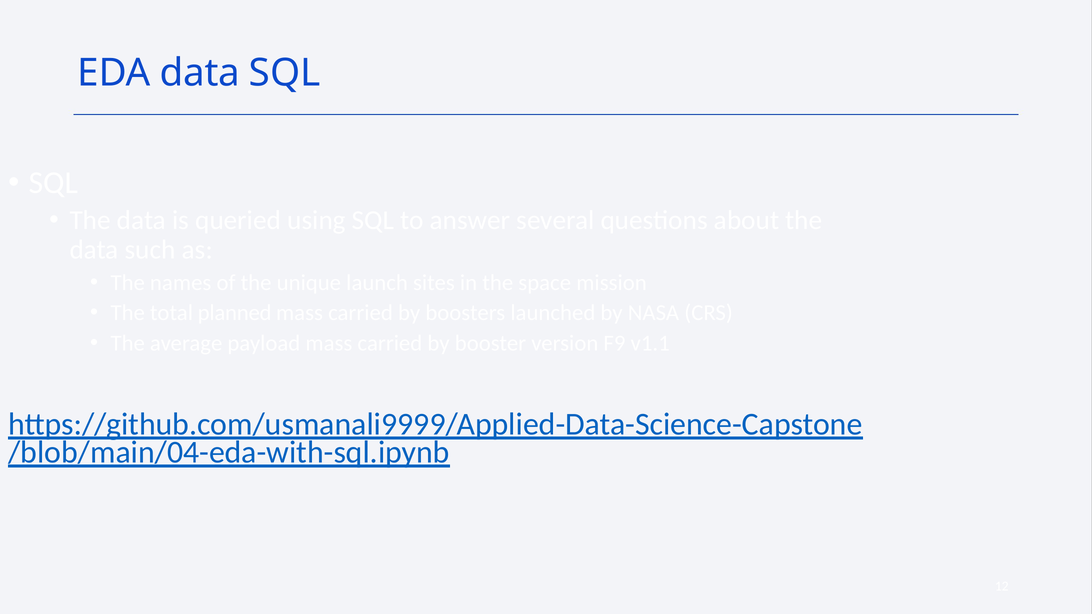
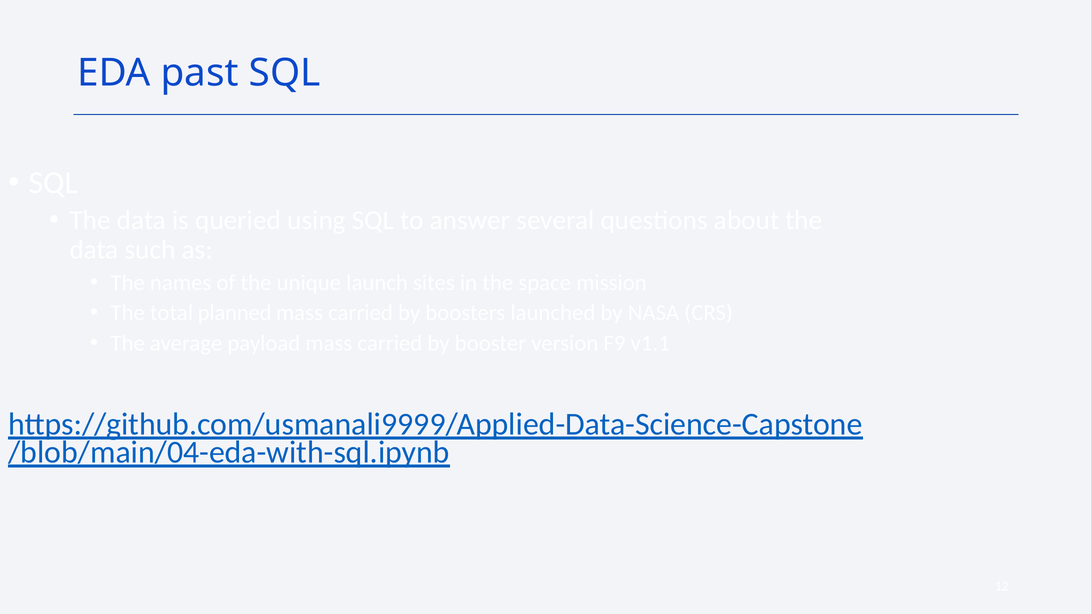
EDA data: data -> past
